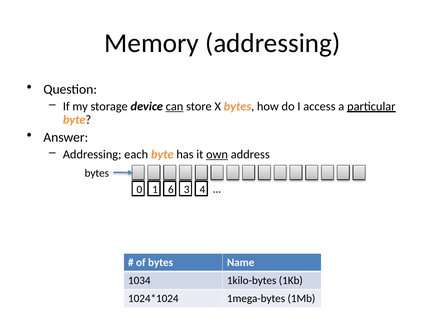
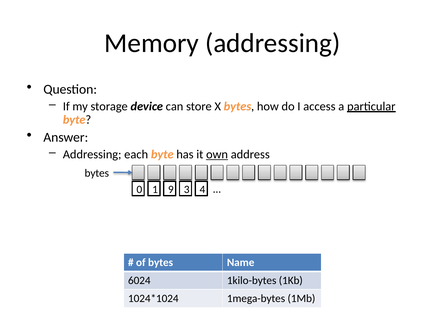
can underline: present -> none
6: 6 -> 9
1034: 1034 -> 6024
